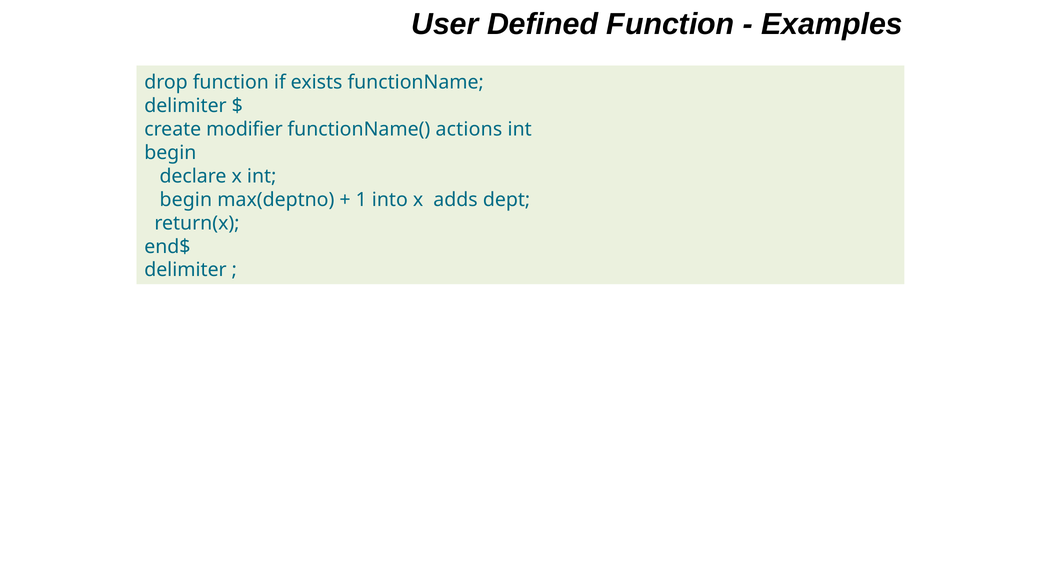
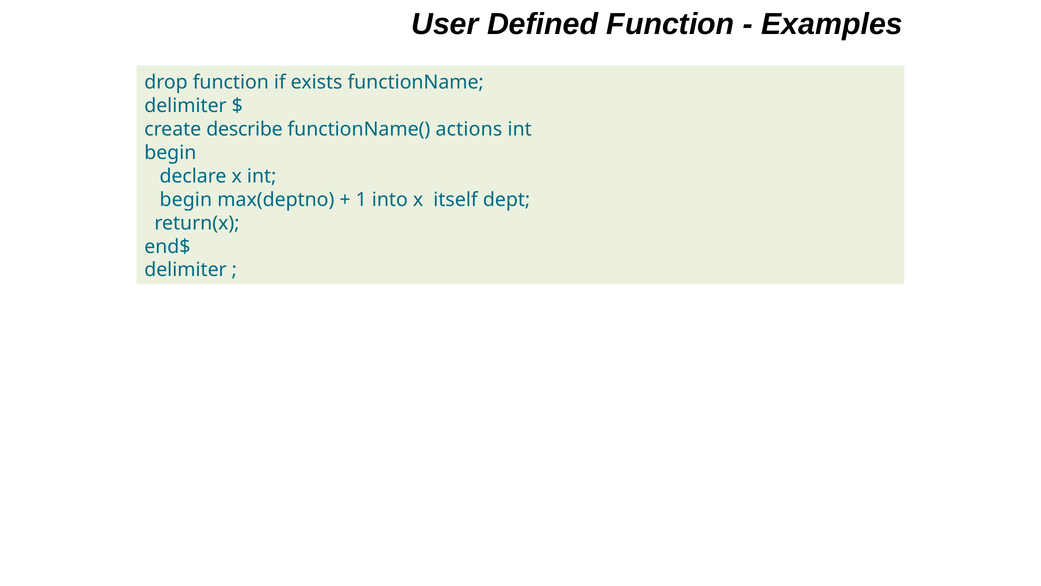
modifier: modifier -> describe
adds: adds -> itself
